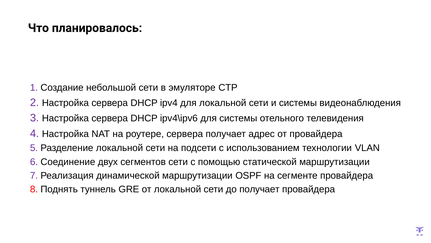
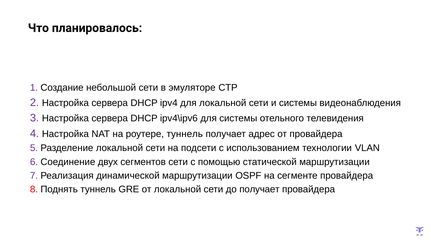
роутере сервера: сервера -> туннель
